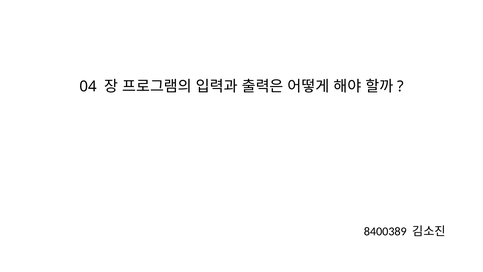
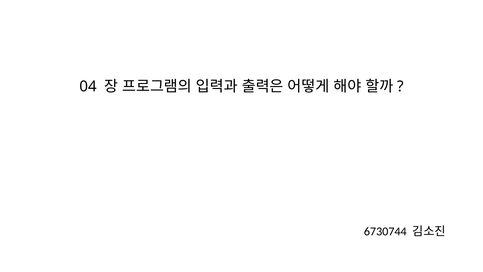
8400389: 8400389 -> 6730744
